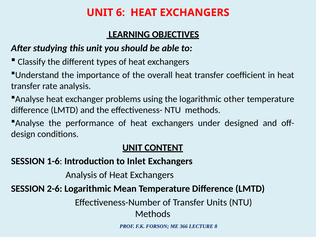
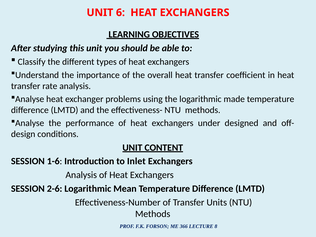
other: other -> made
